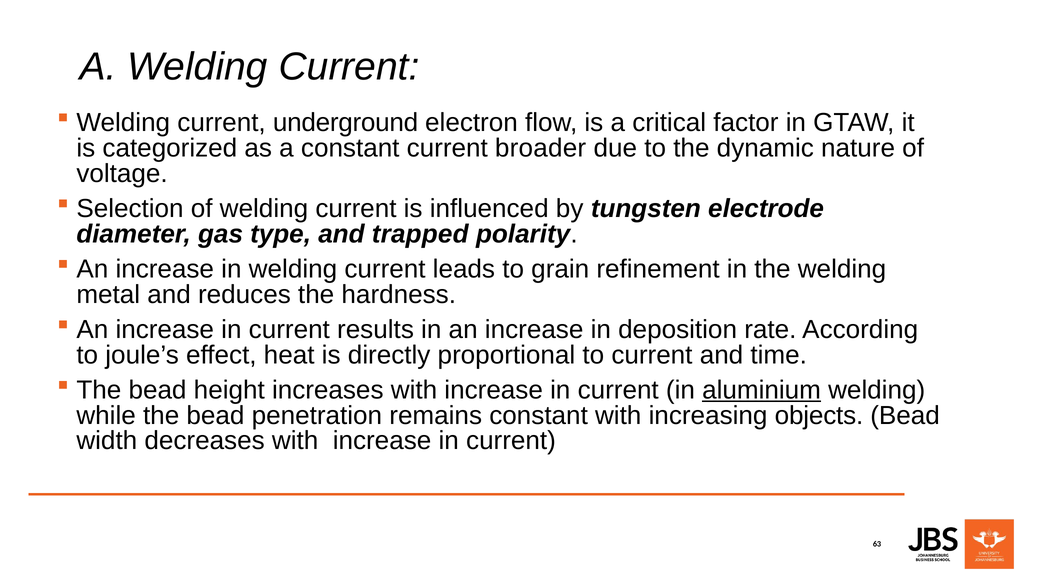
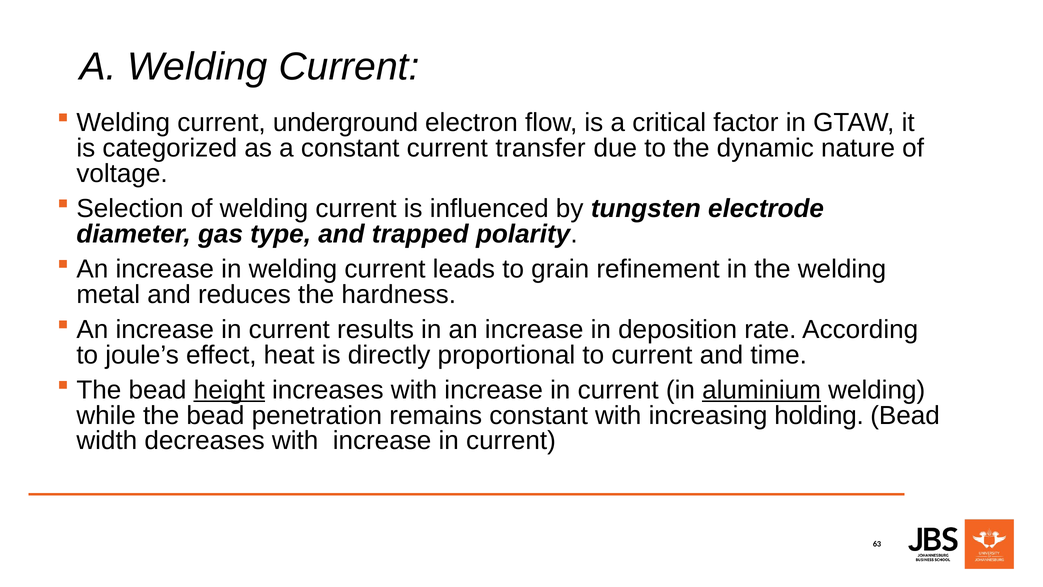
broader: broader -> transfer
height underline: none -> present
objects: objects -> holding
